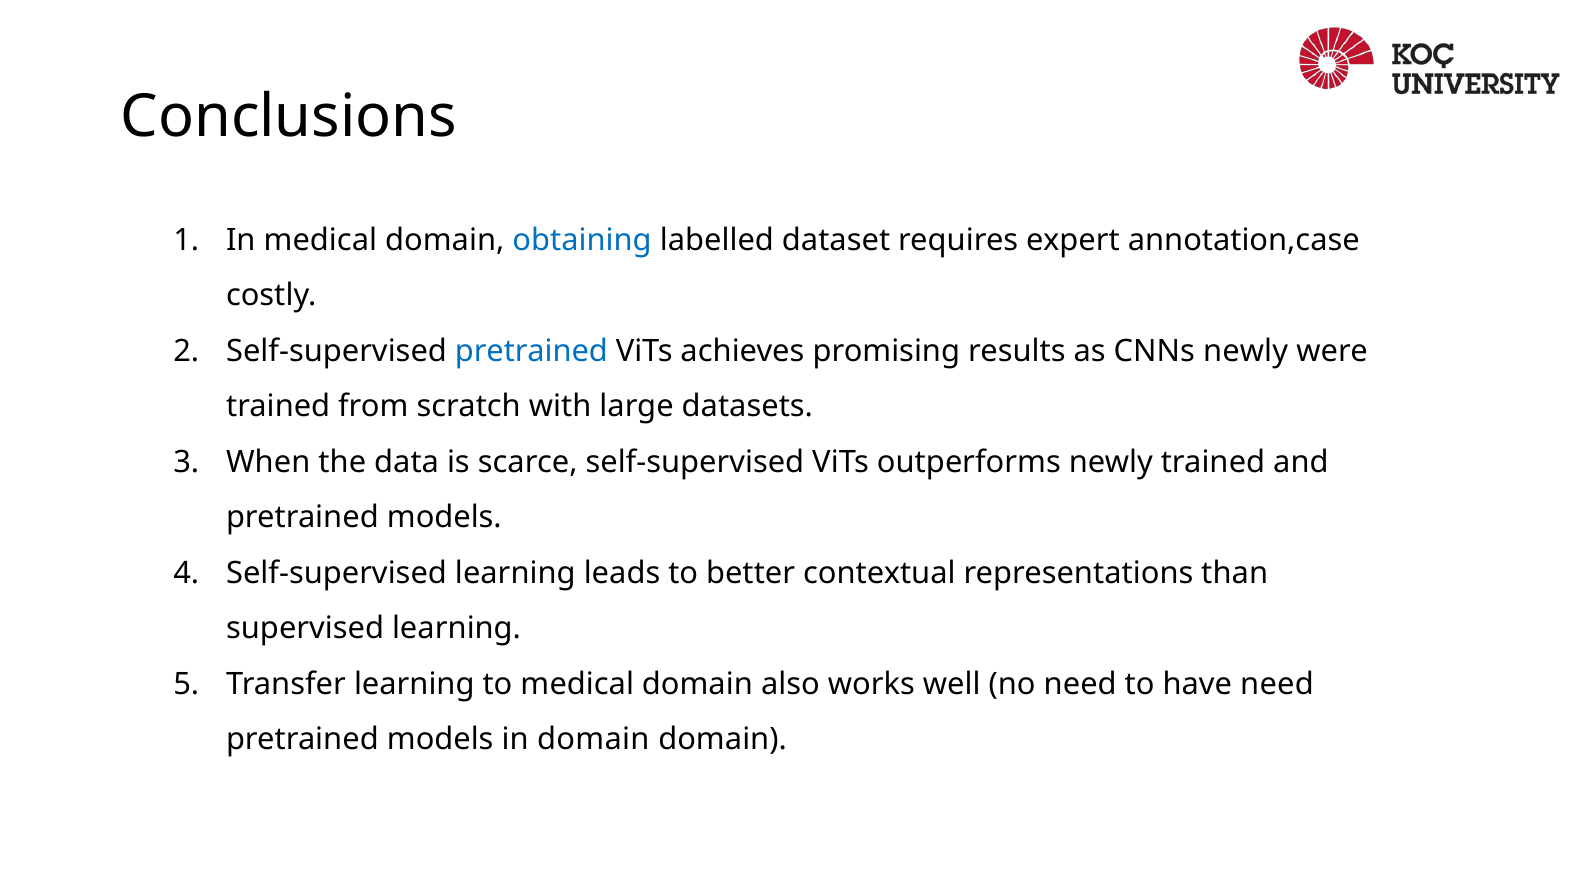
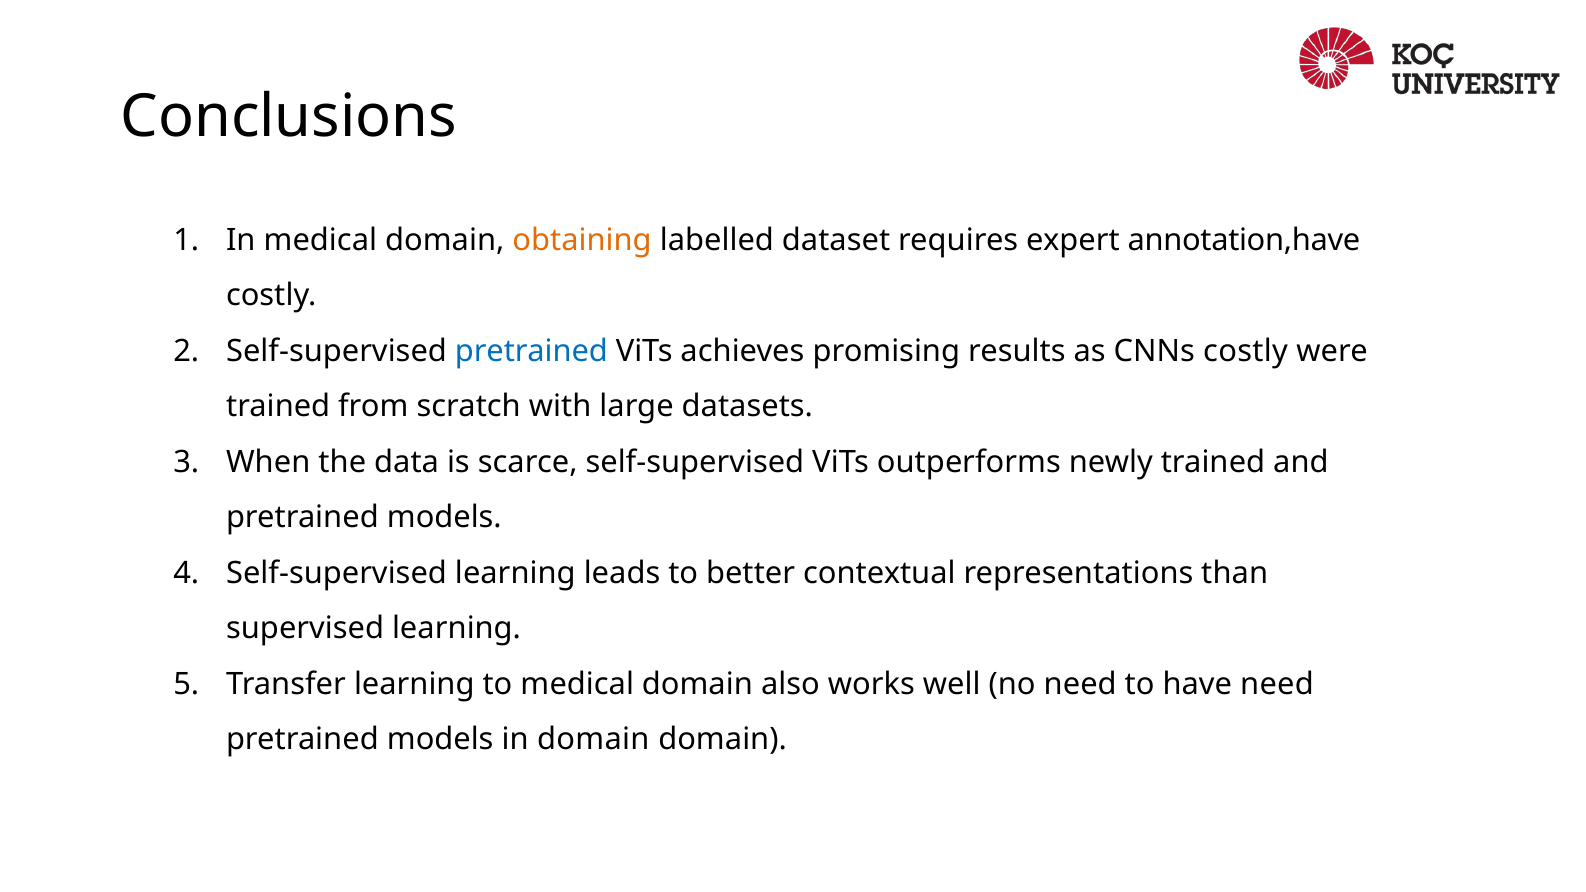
obtaining colour: blue -> orange
annotation,case: annotation,case -> annotation,have
CNNs newly: newly -> costly
